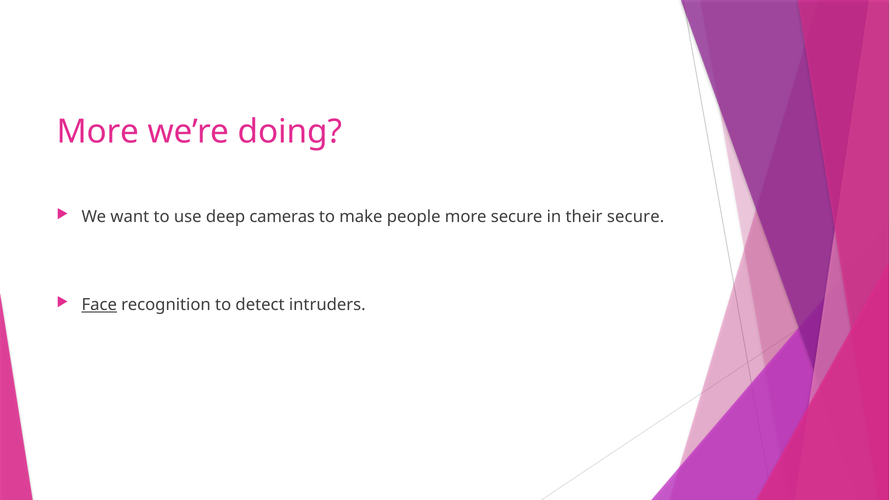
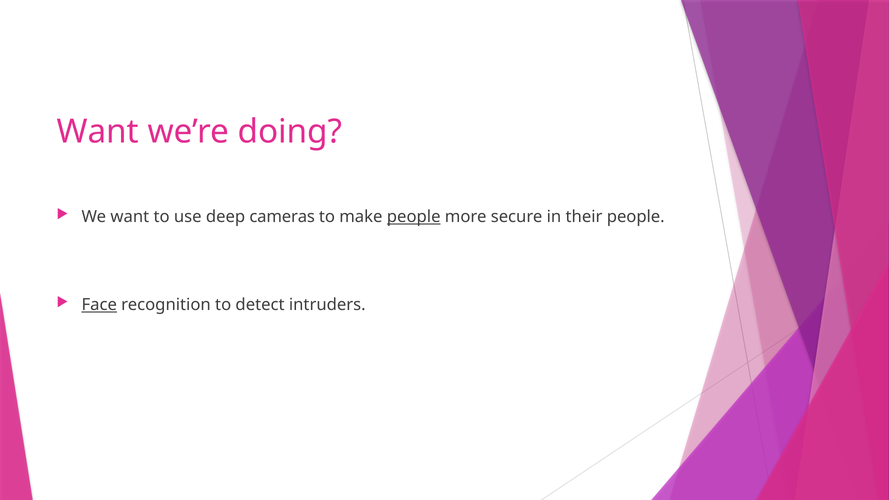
More at (98, 132): More -> Want
people at (414, 217) underline: none -> present
their secure: secure -> people
